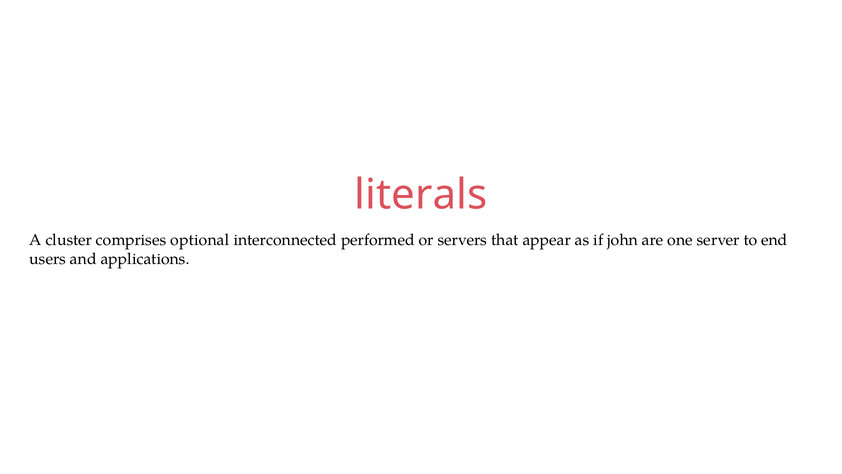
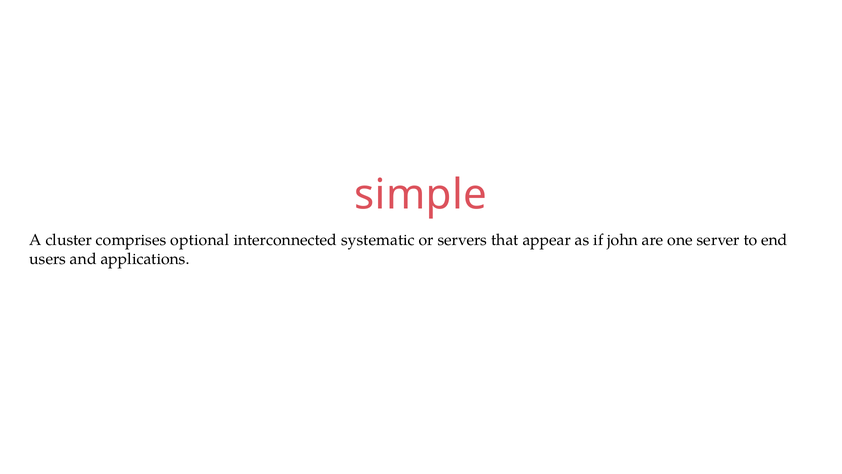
literals: literals -> simple
performed: performed -> systematic
